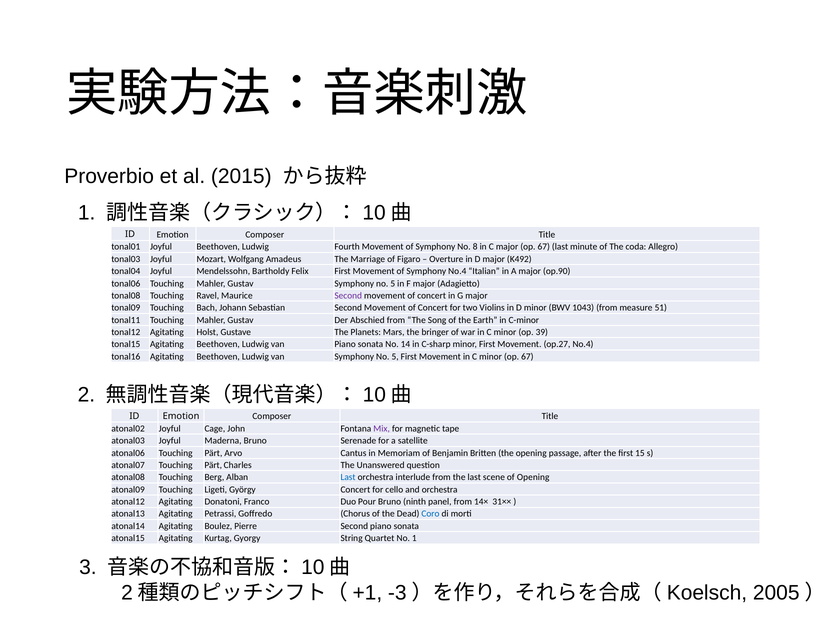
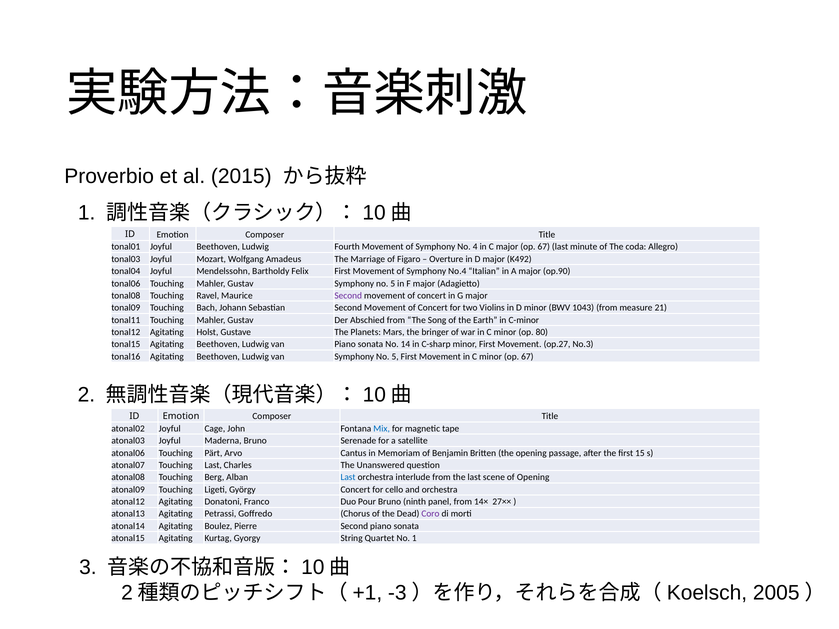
8: 8 -> 4
51: 51 -> 21
39: 39 -> 80
op.27 No.4: No.4 -> No.3
Mix colour: purple -> blue
atonal07 Touching Pärt: Pärt -> Last
31××: 31×× -> 27××
Coro colour: blue -> purple
